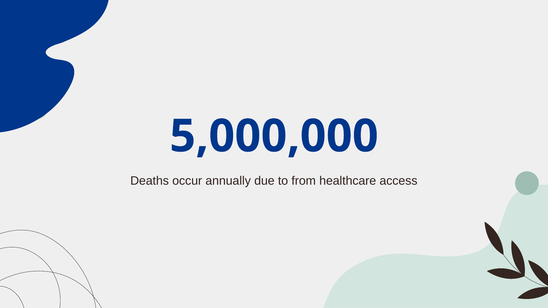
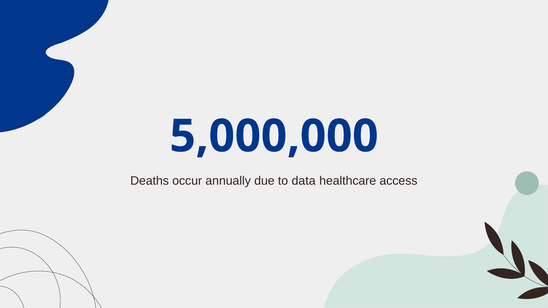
from: from -> data
